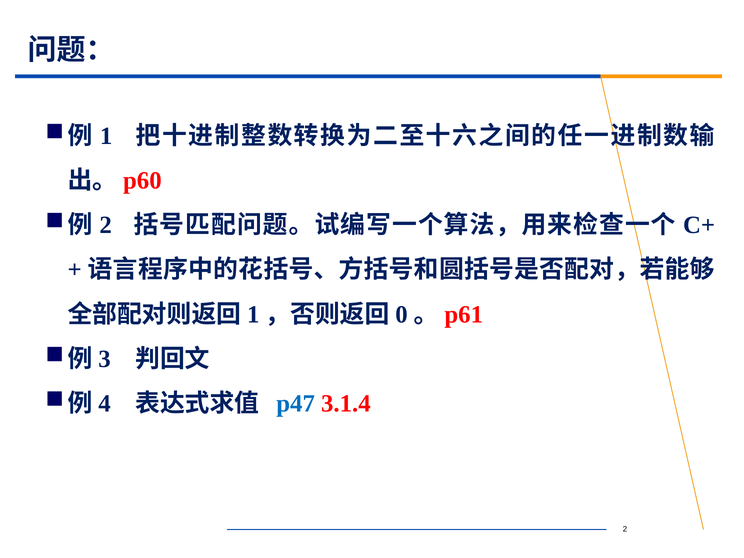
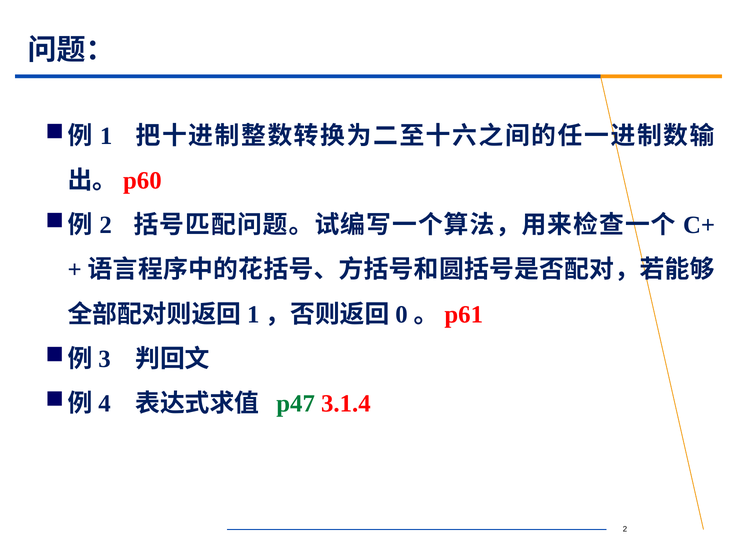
p47 colour: blue -> green
